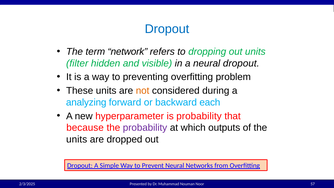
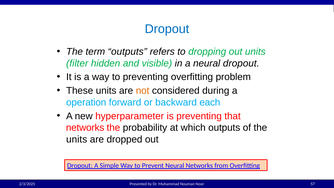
term network: network -> outputs
analyzing: analyzing -> operation
is probability: probability -> preventing
because at (85, 128): because -> networks
probability at (145, 128) colour: purple -> black
